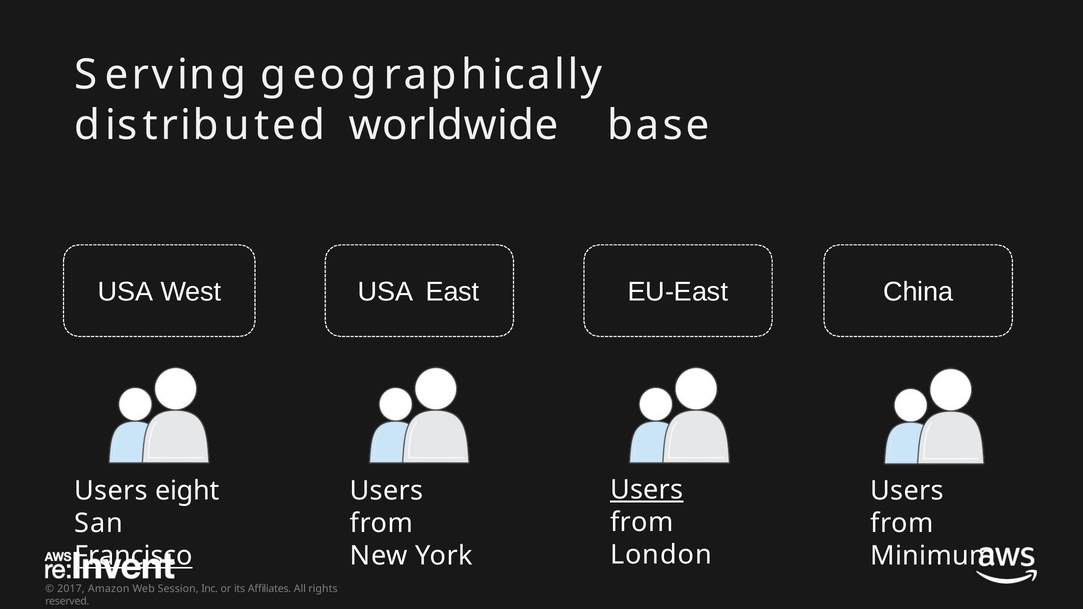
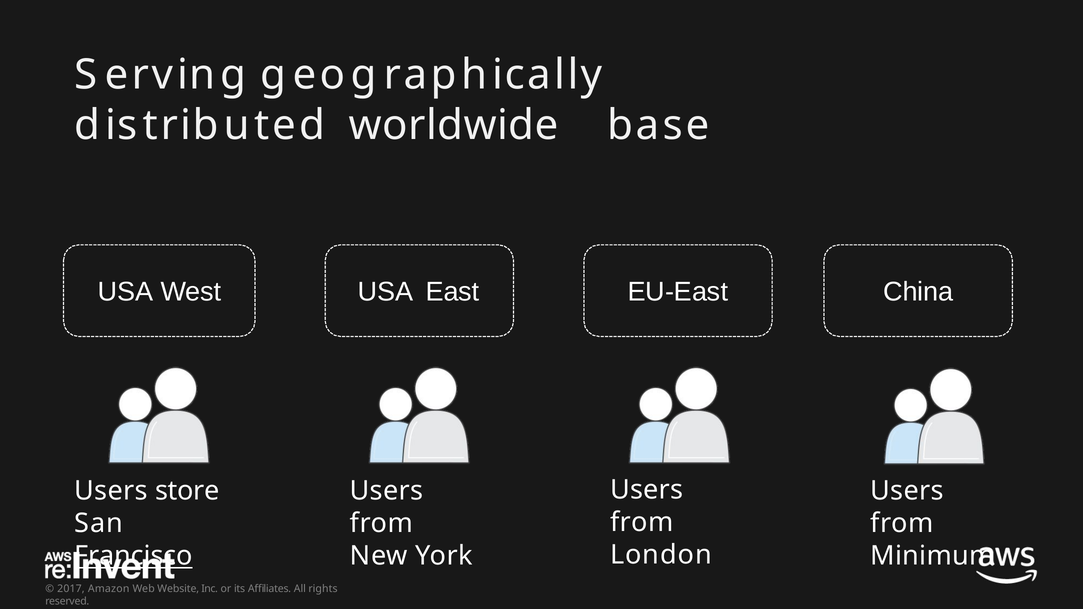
Users at (647, 490) underline: present -> none
eight: eight -> store
Session: Session -> Website
